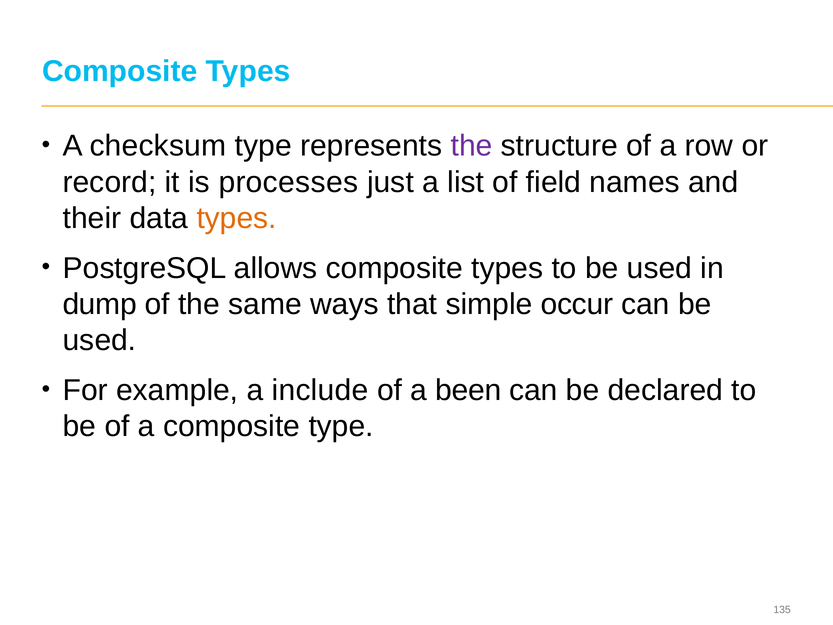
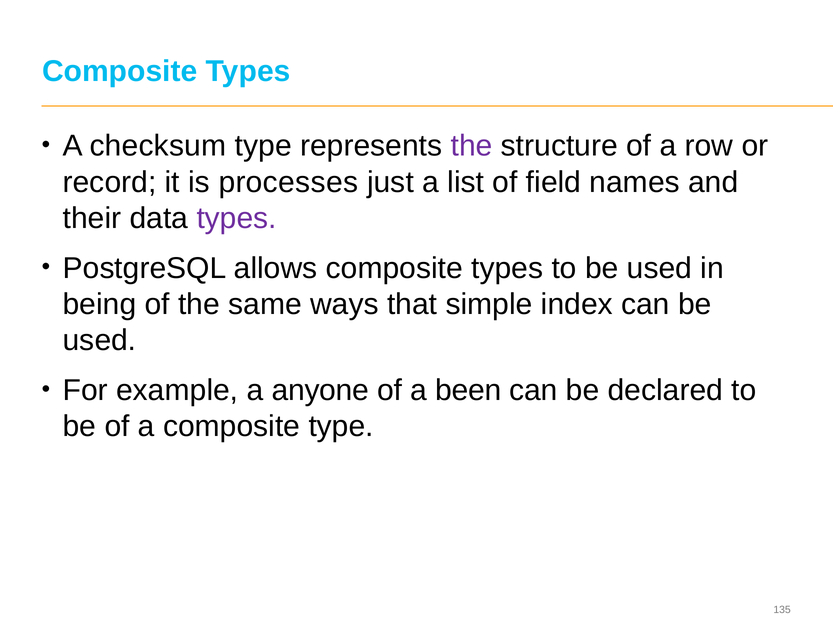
types at (237, 218) colour: orange -> purple
dump: dump -> being
occur: occur -> index
include: include -> anyone
